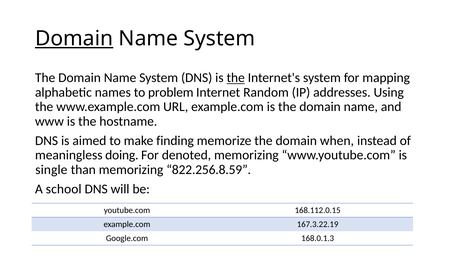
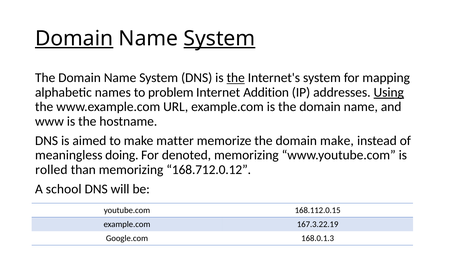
System at (219, 39) underline: none -> present
Random: Random -> Addition
Using underline: none -> present
finding: finding -> matter
domain when: when -> make
single: single -> rolled
822.256.8.59: 822.256.8.59 -> 168.712.0.12
